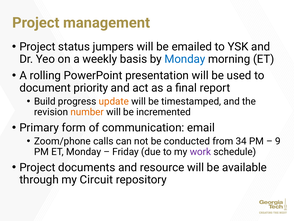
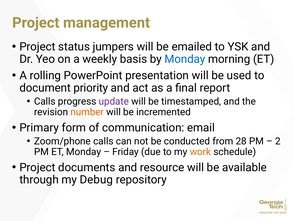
Build at (45, 101): Build -> Calls
update colour: orange -> purple
34: 34 -> 28
9: 9 -> 2
work colour: purple -> orange
Circuit: Circuit -> Debug
